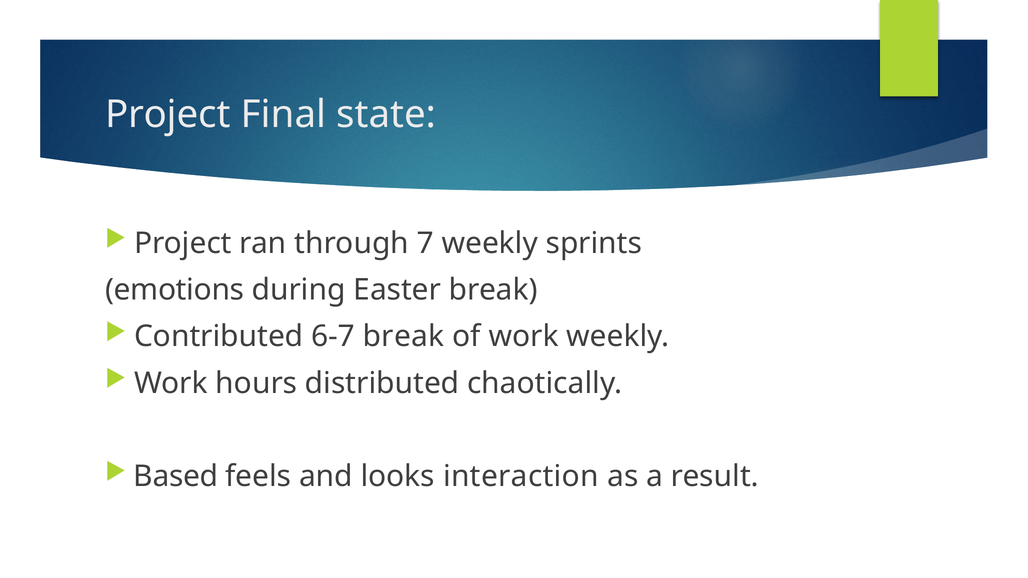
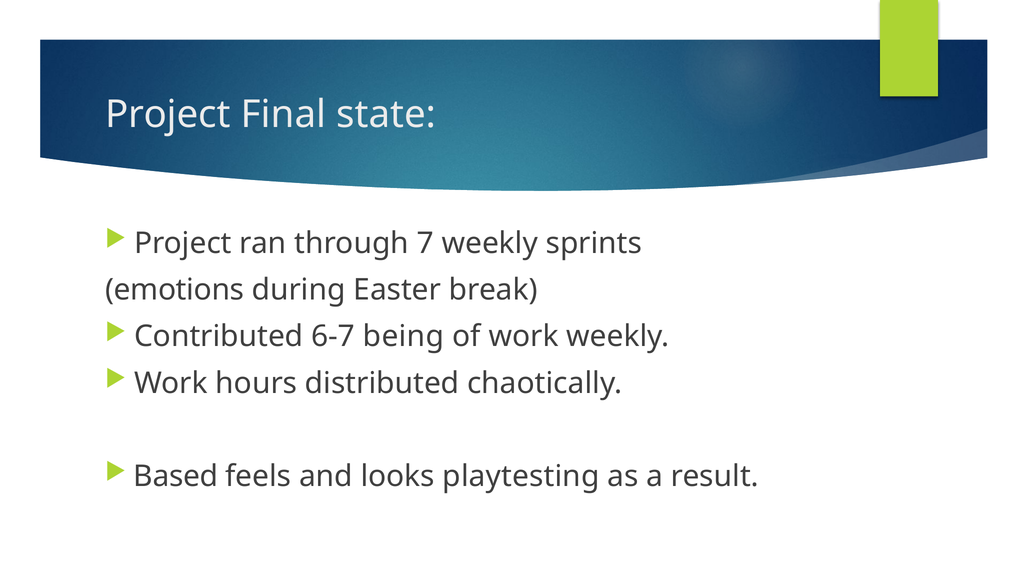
6-7 break: break -> being
interaction: interaction -> playtesting
